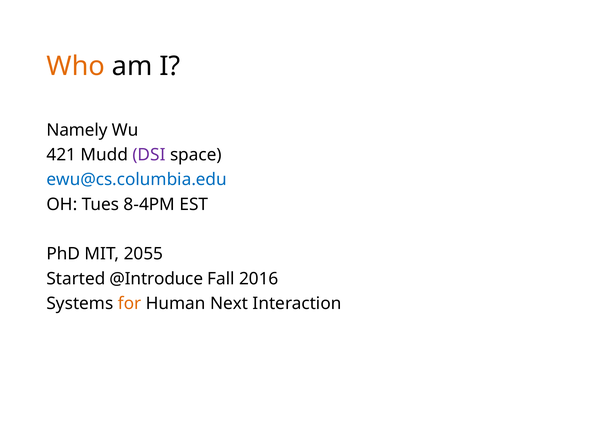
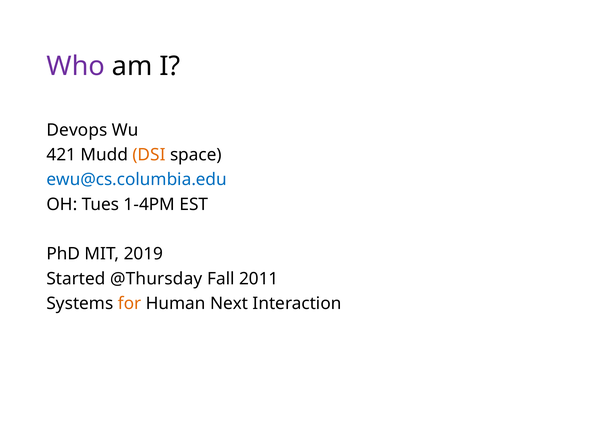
Who colour: orange -> purple
Namely: Namely -> Devops
DSI colour: purple -> orange
8-4PM: 8-4PM -> 1-4PM
2055: 2055 -> 2019
@Introduce: @Introduce -> @Thursday
2016: 2016 -> 2011
